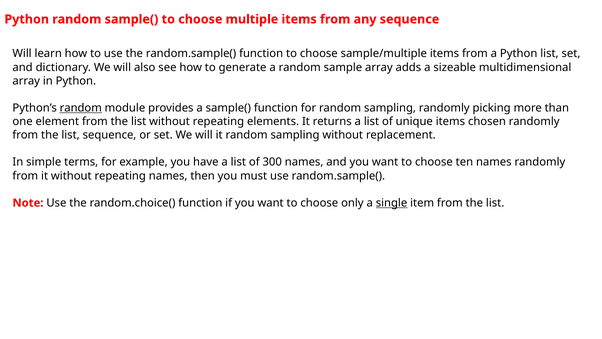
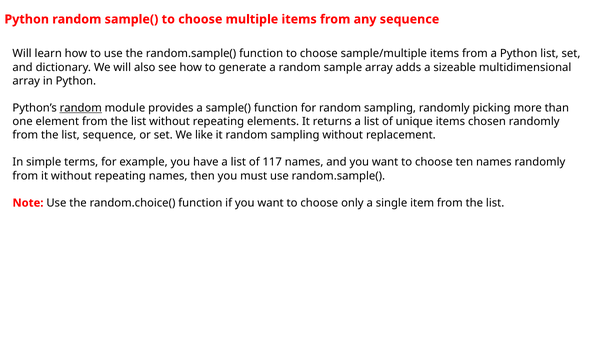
set We will: will -> like
300: 300 -> 117
single underline: present -> none
